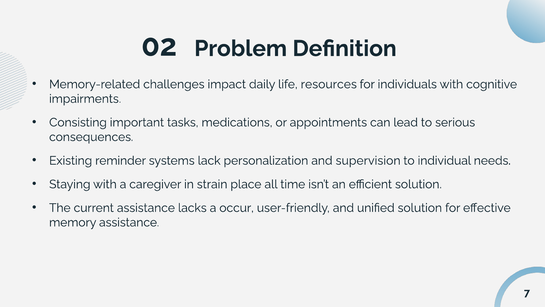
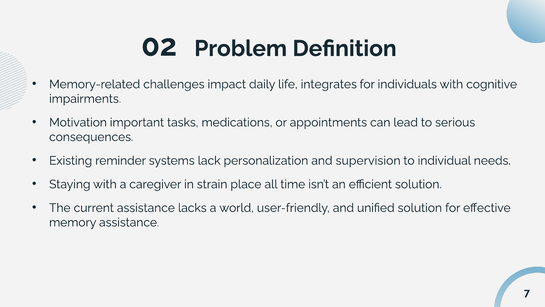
resources: resources -> integrates
Consisting: Consisting -> Motivation
occur: occur -> world
